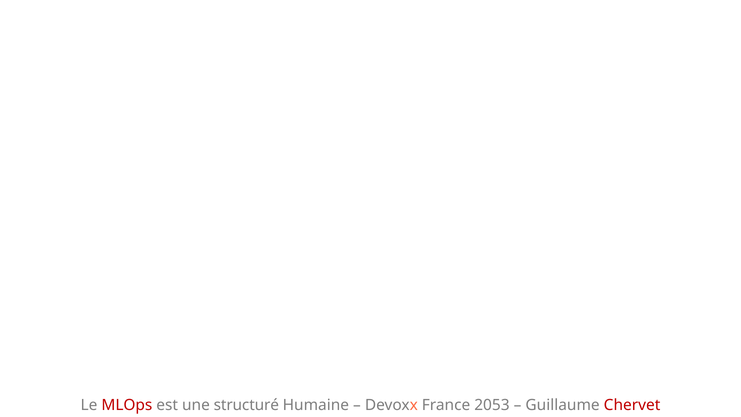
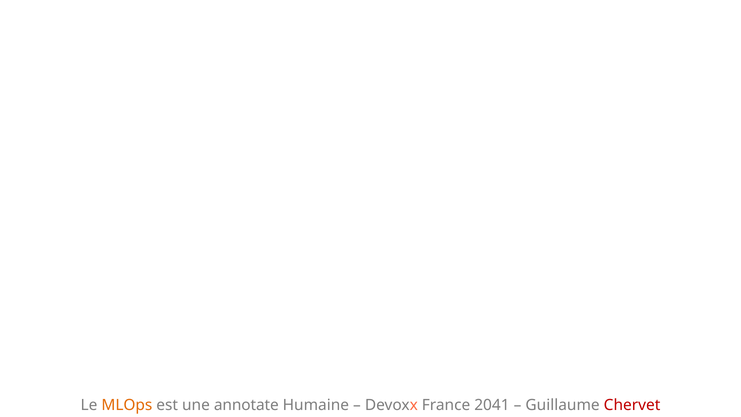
MLOps colour: red -> orange
structuré: structuré -> annotate
2053: 2053 -> 2041
